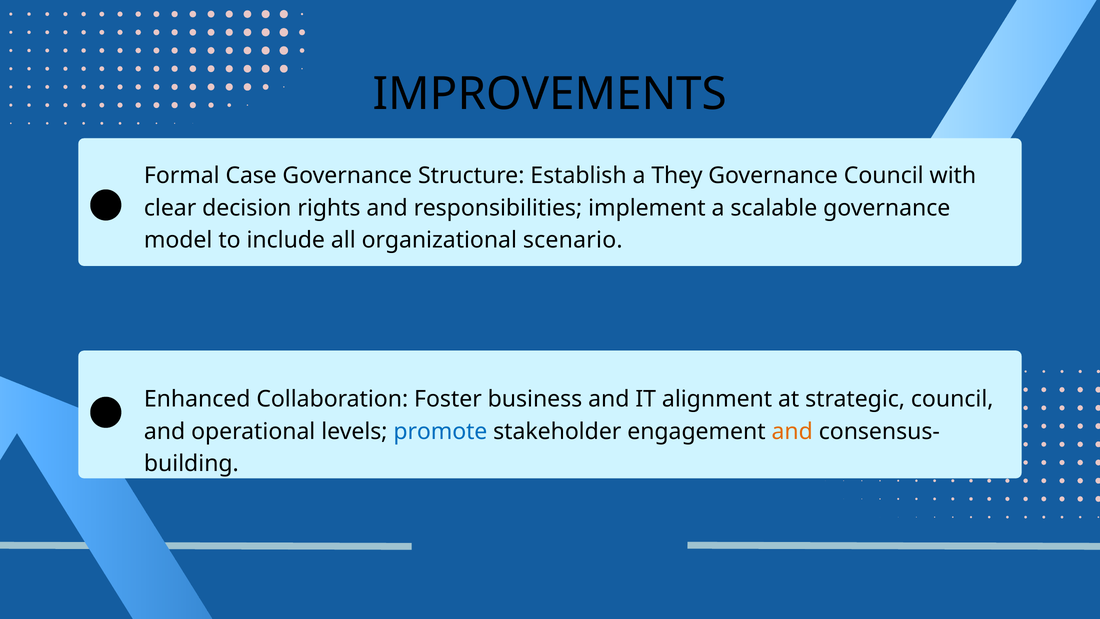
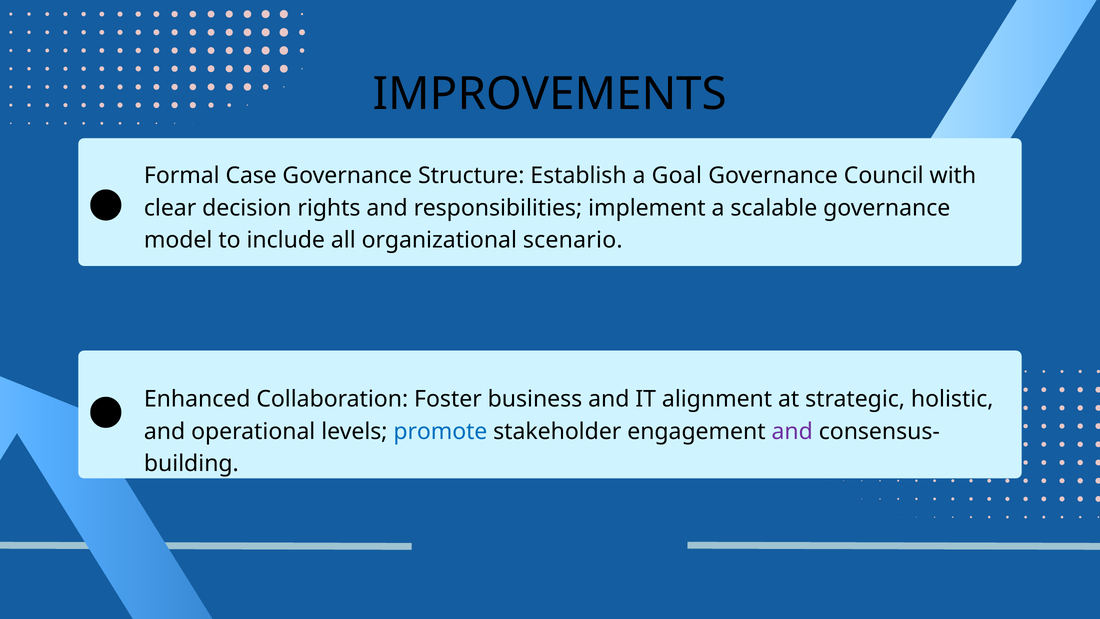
They: They -> Goal
strategic council: council -> holistic
and at (792, 431) colour: orange -> purple
